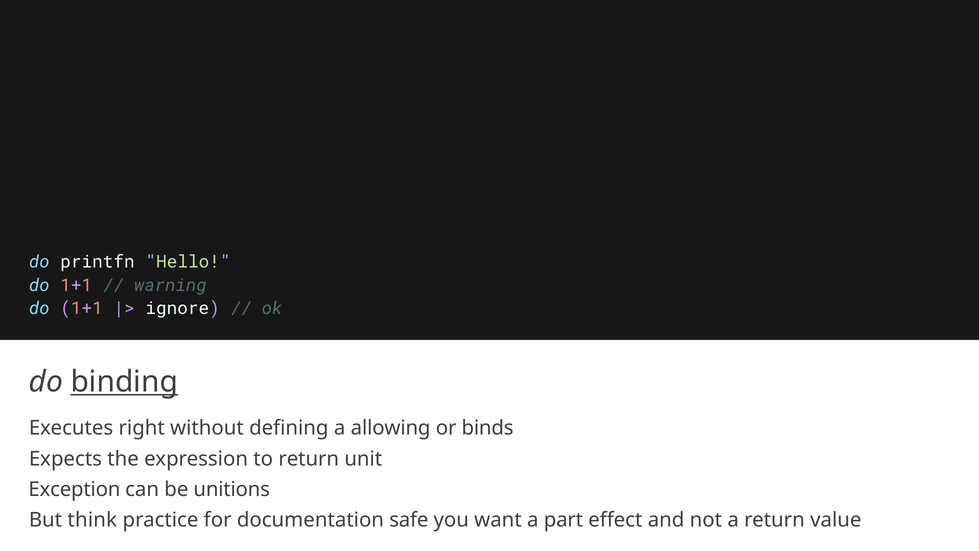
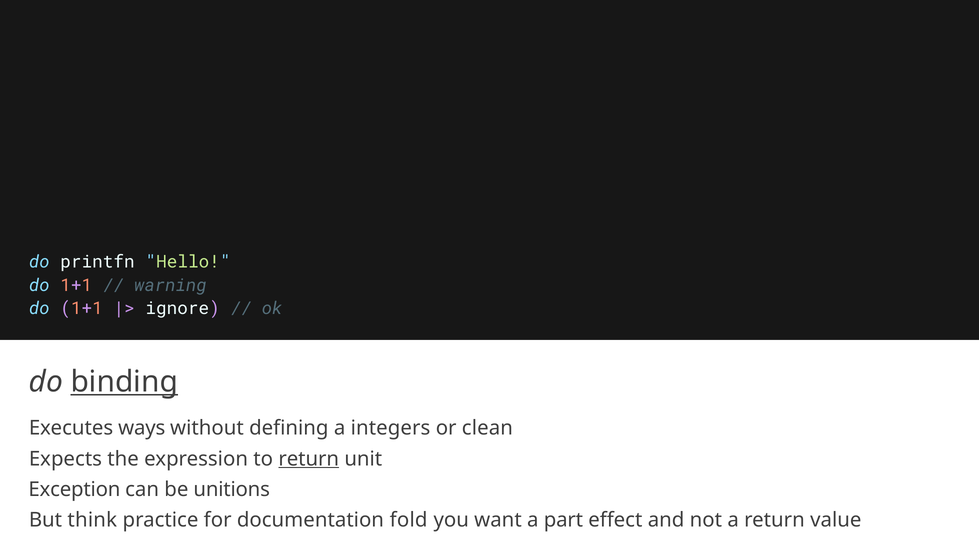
right: right -> ways
allowing: allowing -> integers
binds: binds -> clean
return at (309, 459) underline: none -> present
safe: safe -> fold
